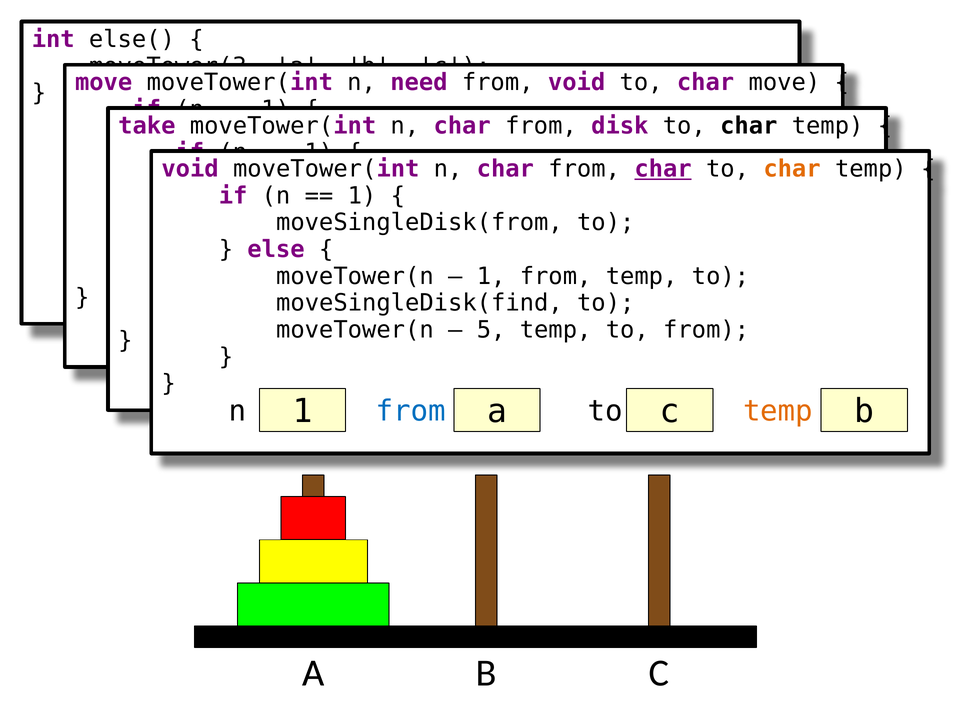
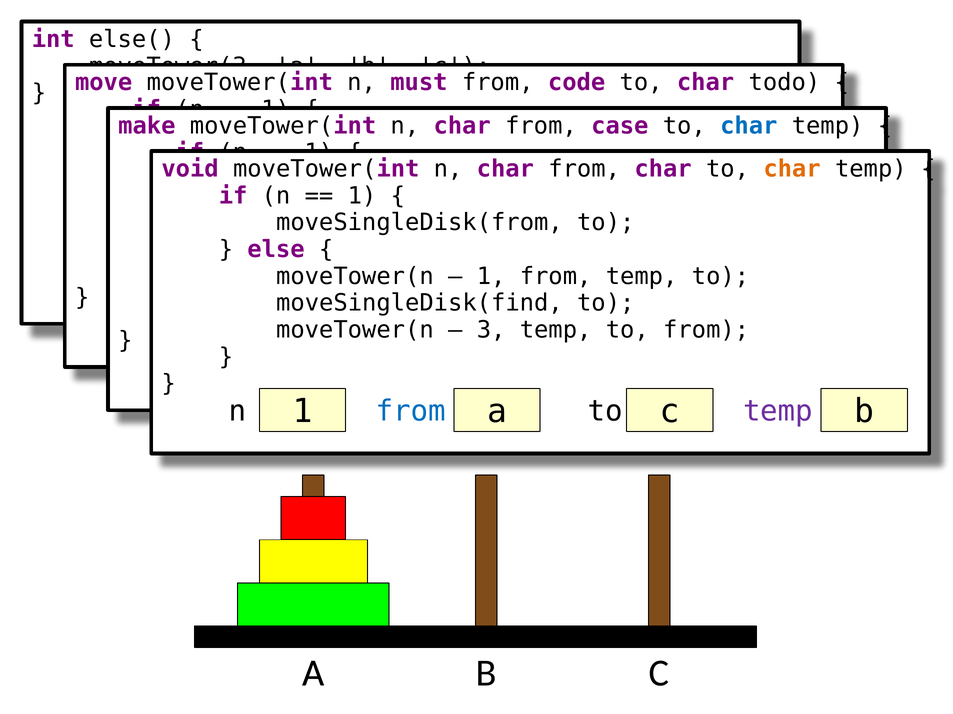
need: need -> must
from void: void -> code
char move: move -> todo
take: take -> make
disk: disk -> case
char at (749, 126) colour: black -> blue
char at (663, 169) underline: present -> none
5 at (491, 330): 5 -> 3
temp at (778, 412) colour: orange -> purple
